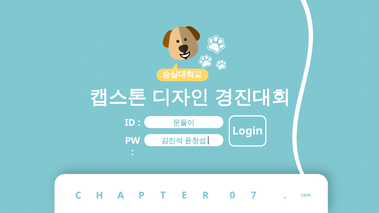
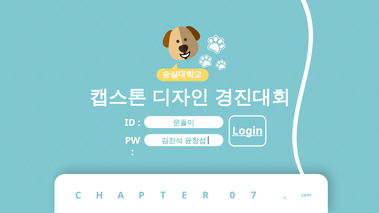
Login underline: none -> present
